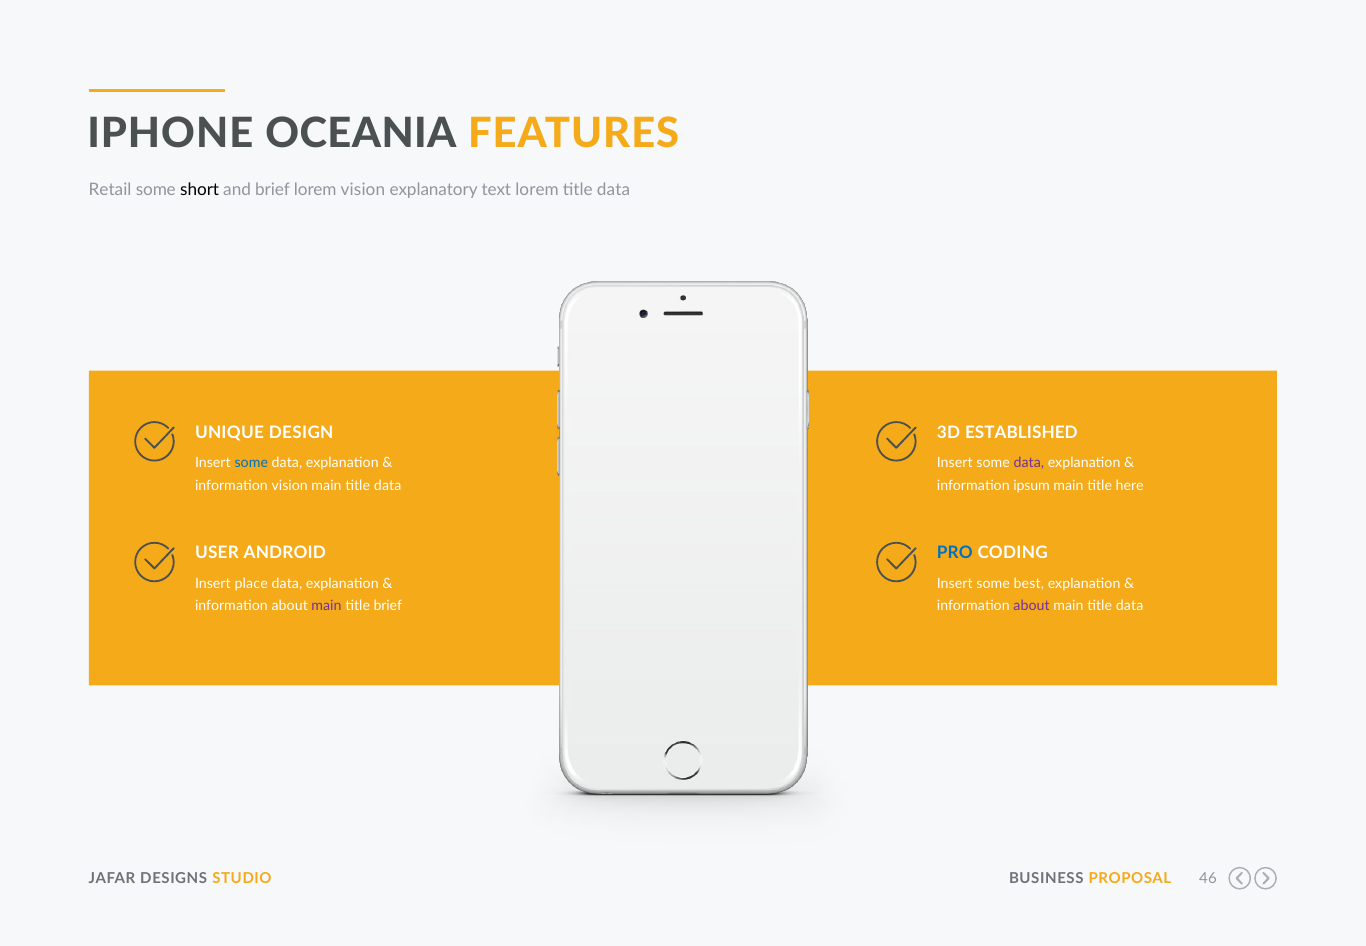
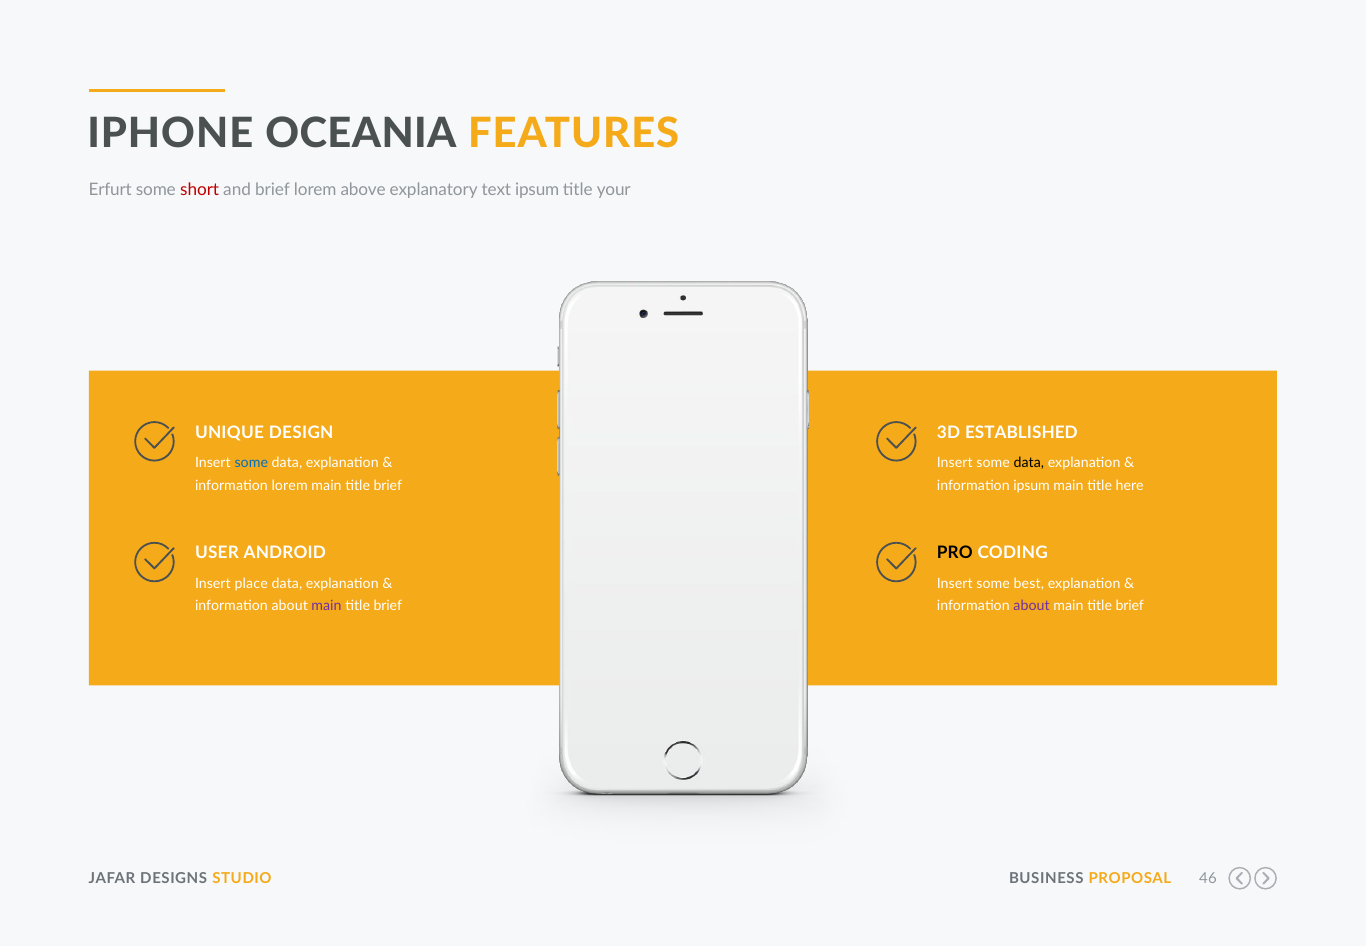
Retail: Retail -> Erfurt
short colour: black -> red
lorem vision: vision -> above
text lorem: lorem -> ipsum
data at (614, 190): data -> your
data at (1029, 463) colour: purple -> black
information vision: vision -> lorem
data at (388, 485): data -> brief
PRO colour: blue -> black
data at (1130, 606): data -> brief
